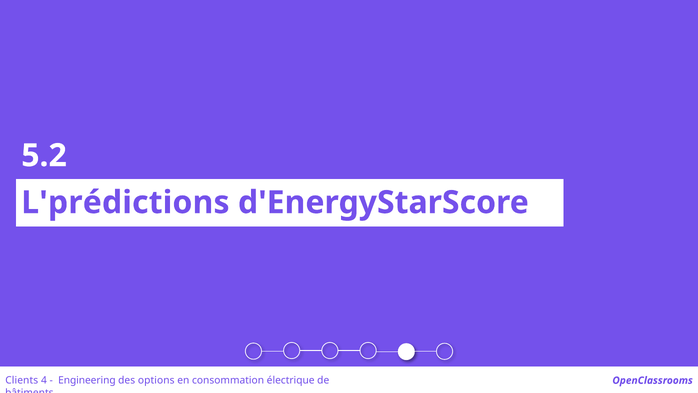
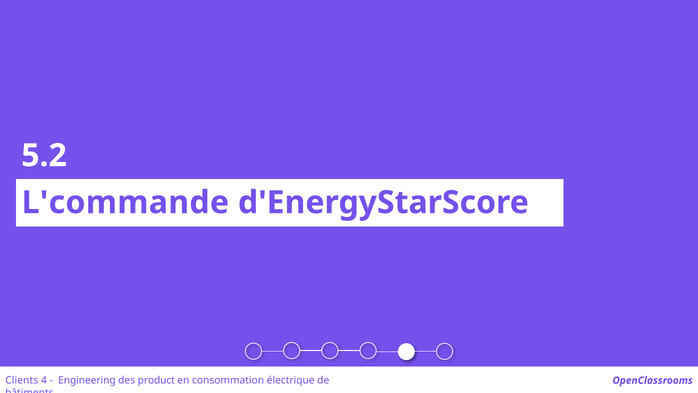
L'prédictions: L'prédictions -> L'commande
options: options -> product
